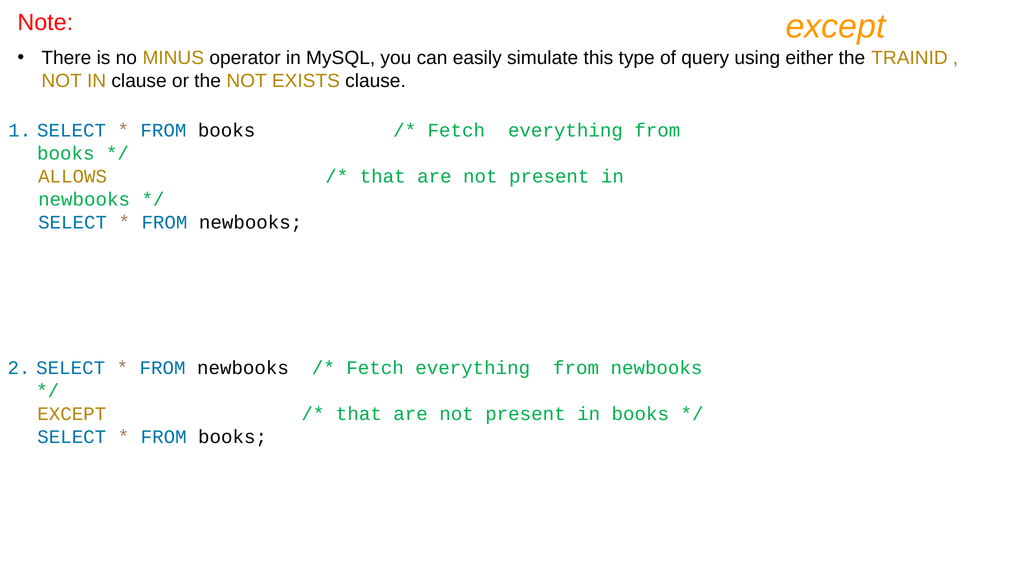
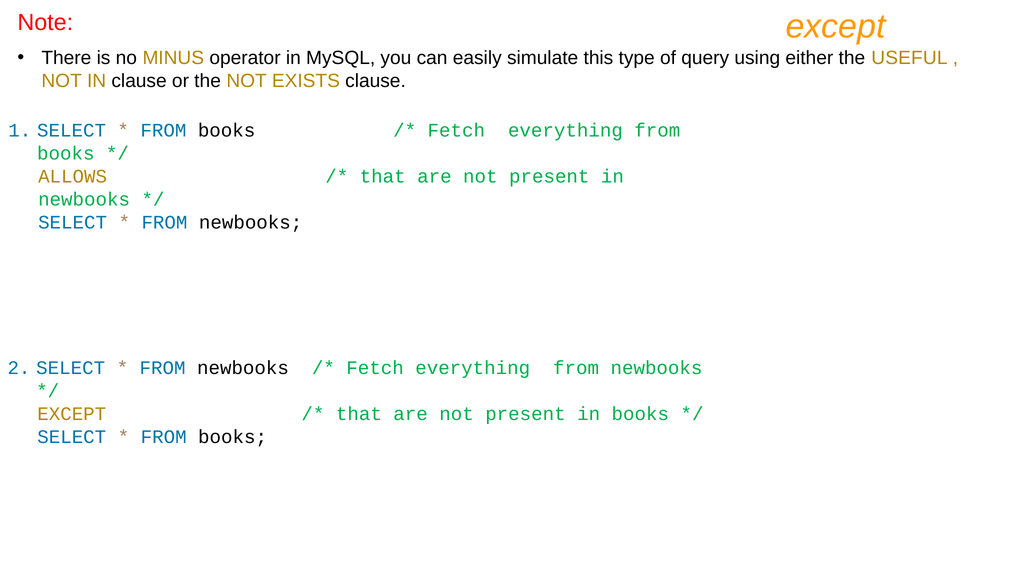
TRAINID: TRAINID -> USEFUL
